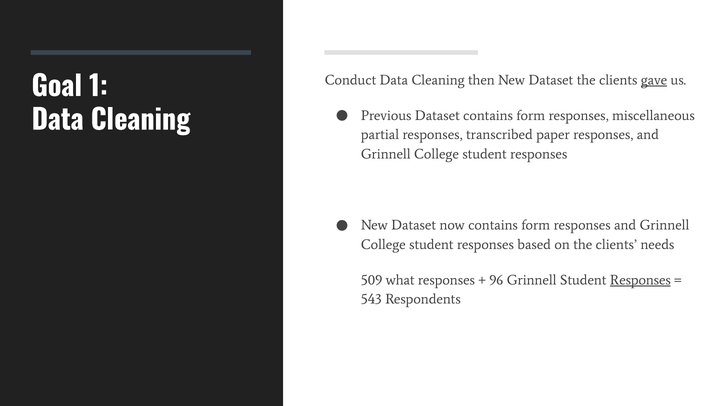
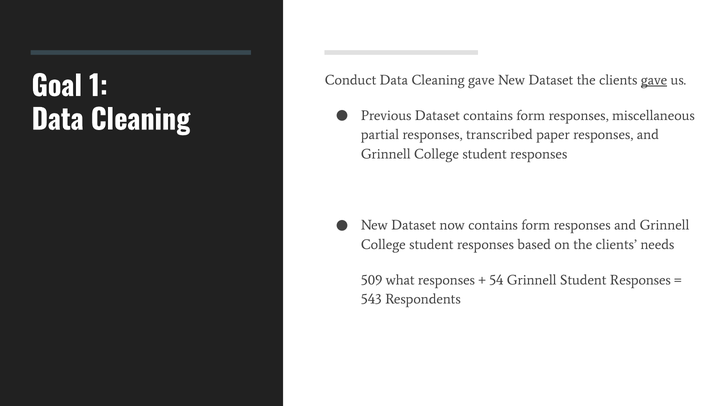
Cleaning then: then -> gave
96: 96 -> 54
Responses at (640, 280) underline: present -> none
